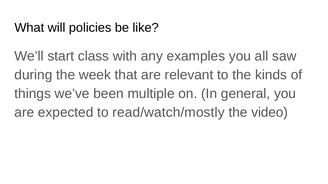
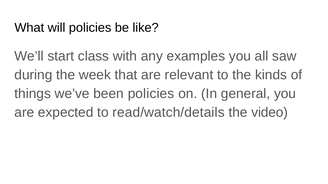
been multiple: multiple -> policies
read/watch/mostly: read/watch/mostly -> read/watch/details
